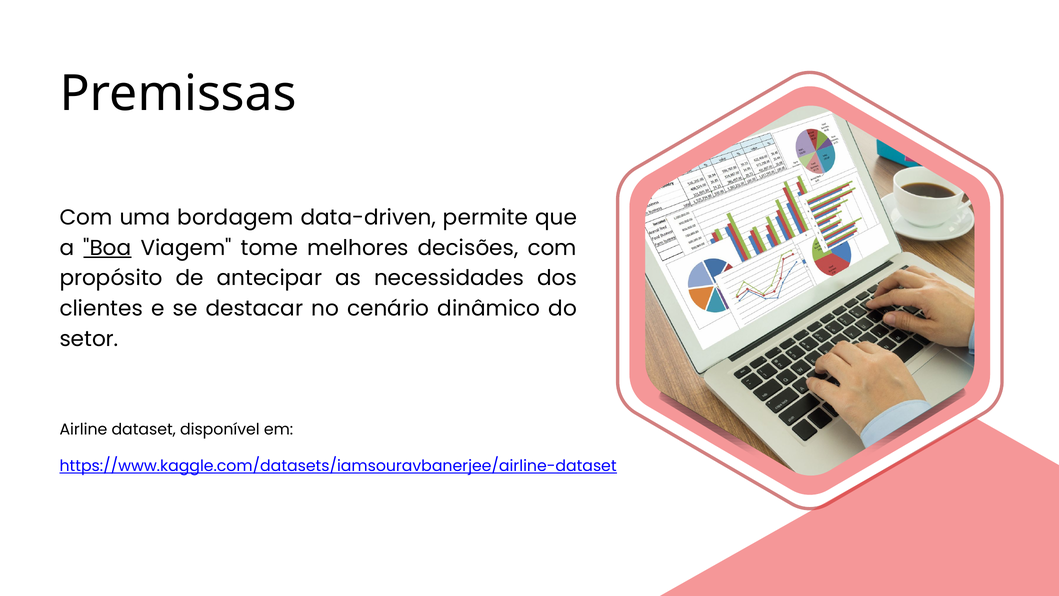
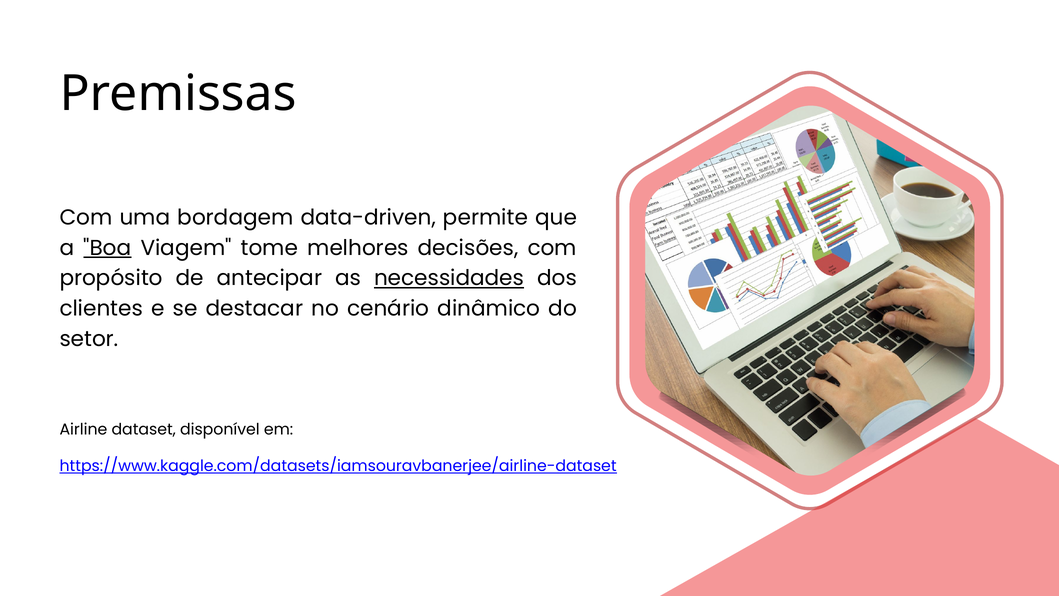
necessidades underline: none -> present
